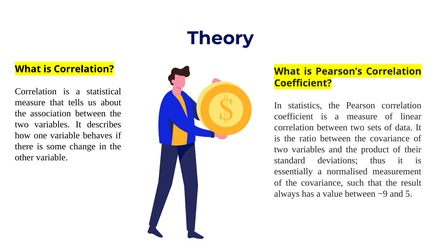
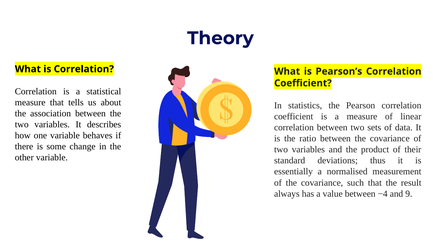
−9: −9 -> −4
5: 5 -> 9
